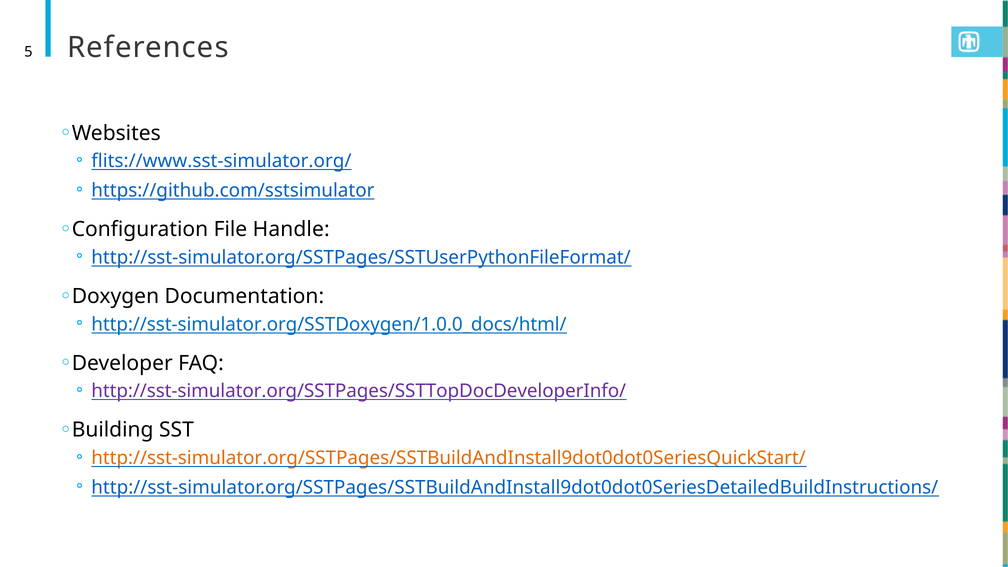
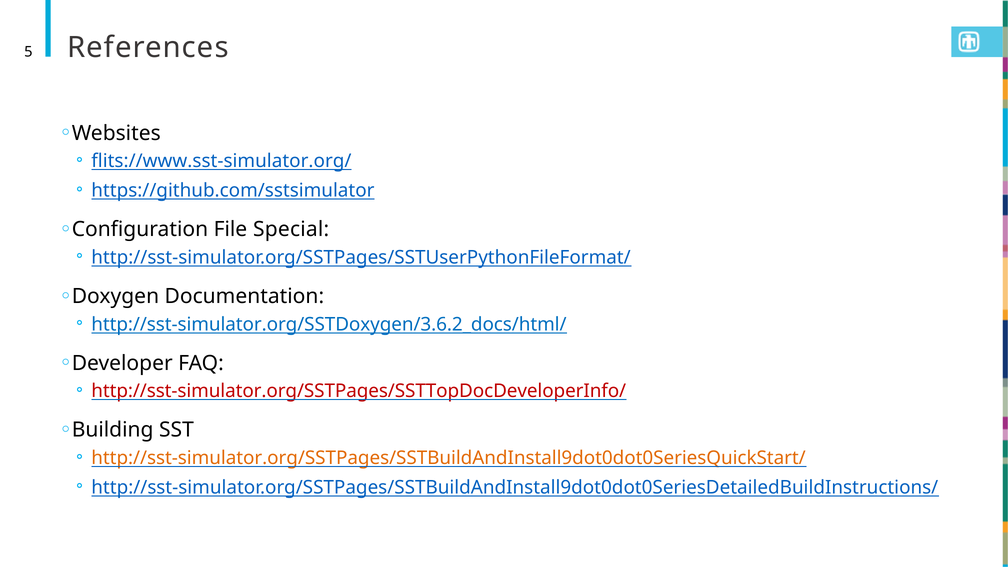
Handle: Handle -> Special
http://sst-simulator.org/SSTDoxygen/1.0.0_docs/html/: http://sst-simulator.org/SSTDoxygen/1.0.0_docs/html/ -> http://sst-simulator.org/SSTDoxygen/3.6.2_docs/html/
http://sst-simulator.org/SSTPages/SSTTopDocDeveloperInfo/ colour: purple -> red
